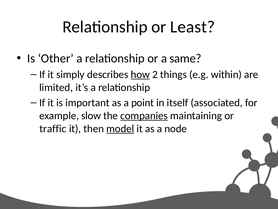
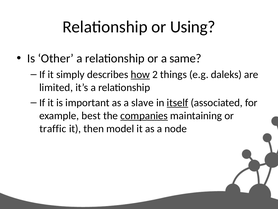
Least: Least -> Using
within: within -> daleks
point: point -> slave
itself underline: none -> present
slow: slow -> best
model underline: present -> none
